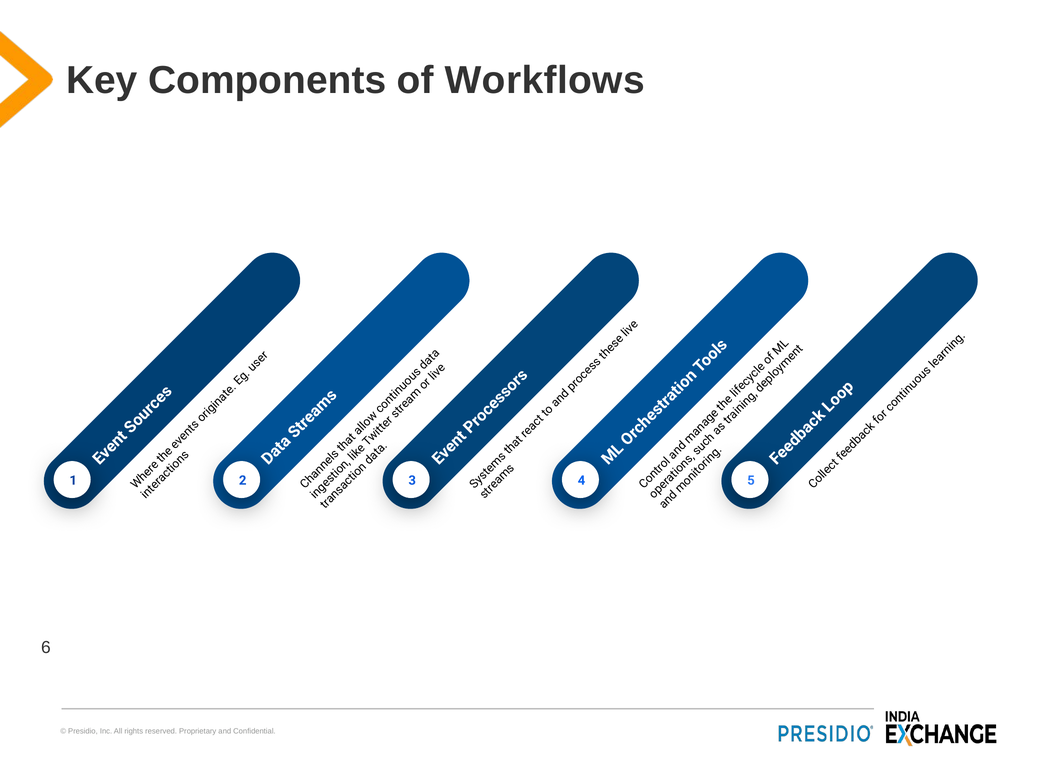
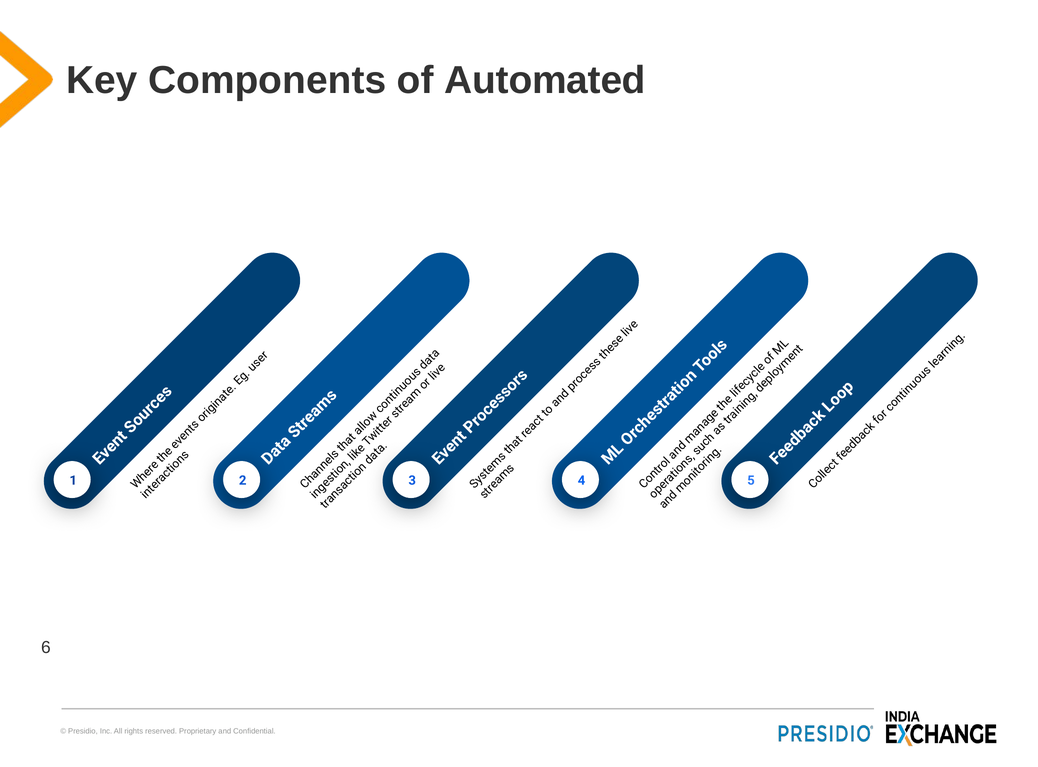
Workflows: Workflows -> Automated
